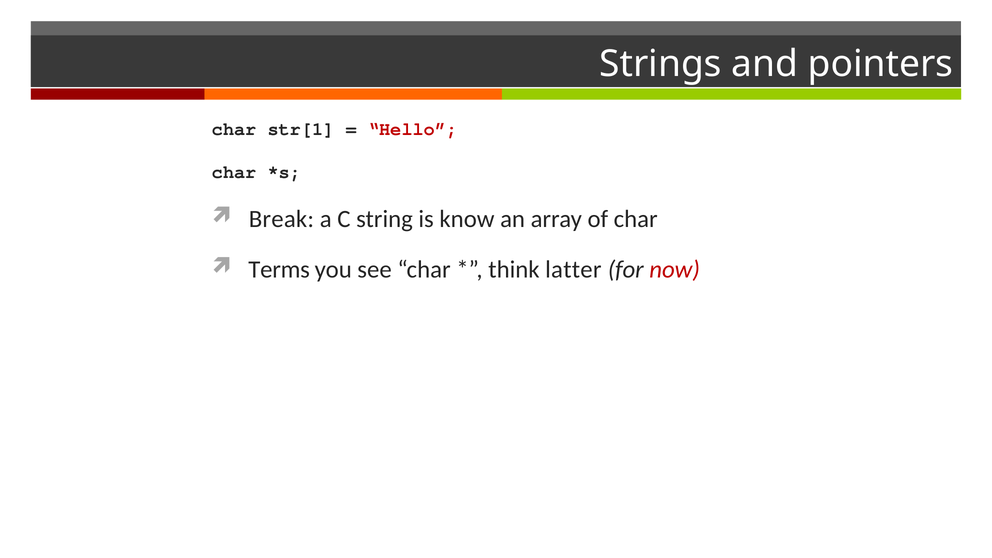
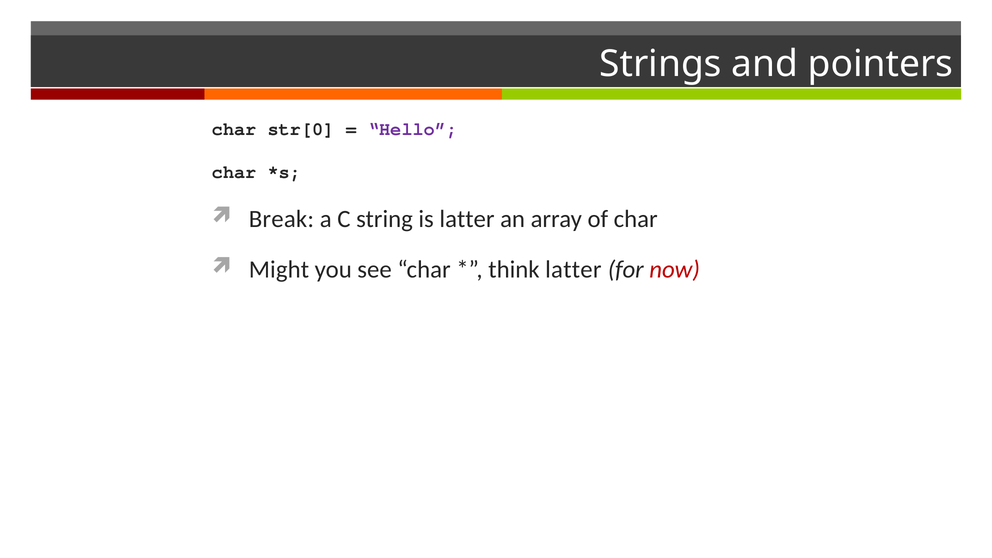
str[1: str[1 -> str[0
Hello colour: red -> purple
is know: know -> latter
Terms: Terms -> Might
